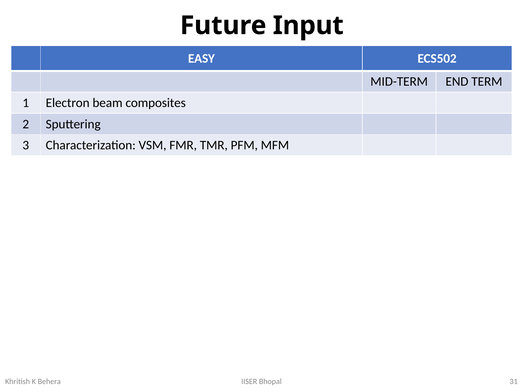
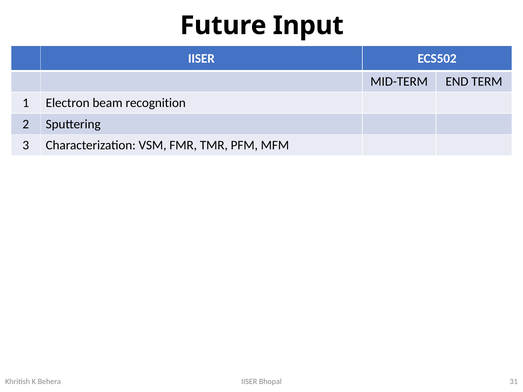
EASY at (201, 59): EASY -> IISER
composites: composites -> recognition
